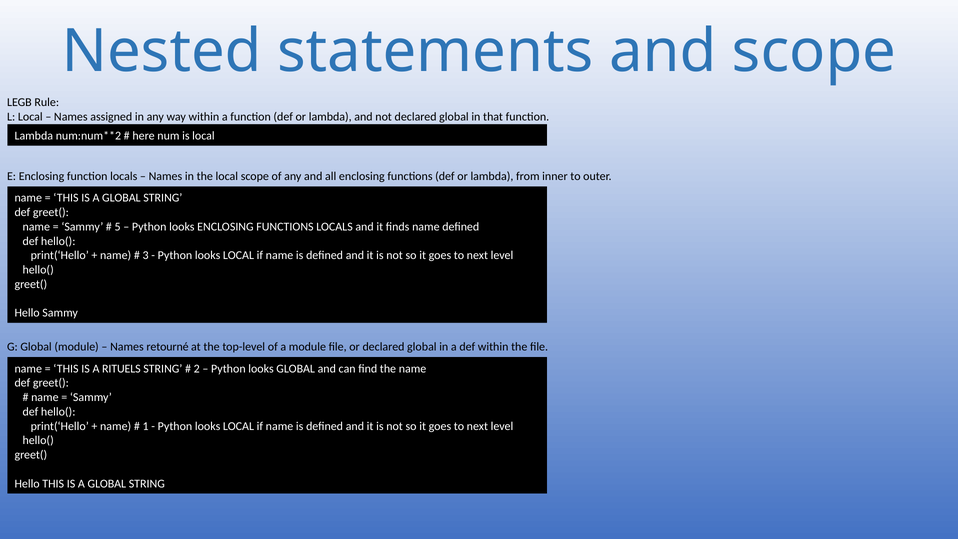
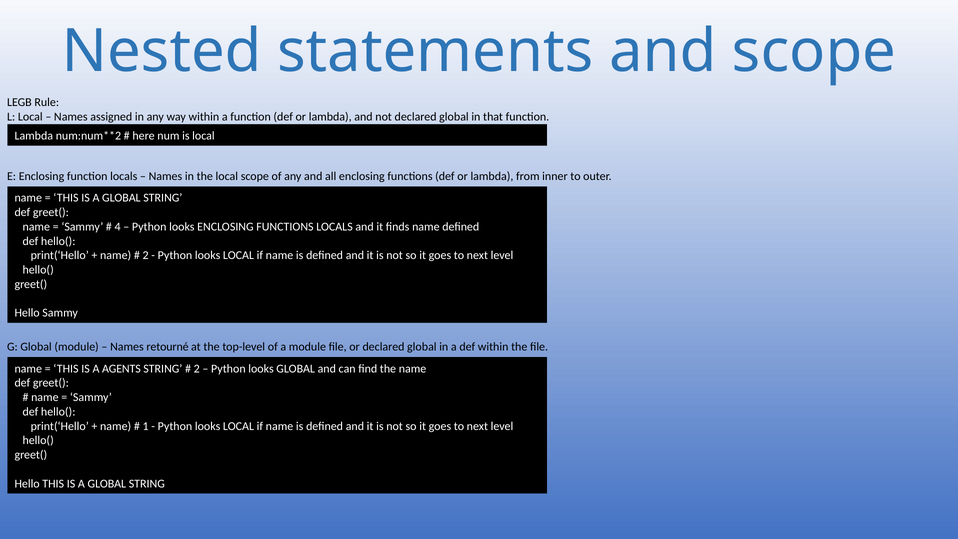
5: 5 -> 4
3 at (146, 255): 3 -> 2
RITUELS: RITUELS -> AGENTS
